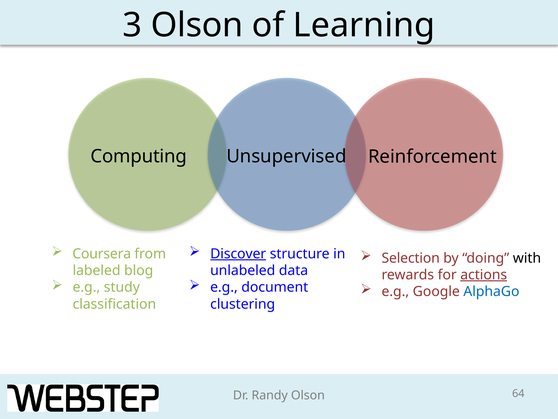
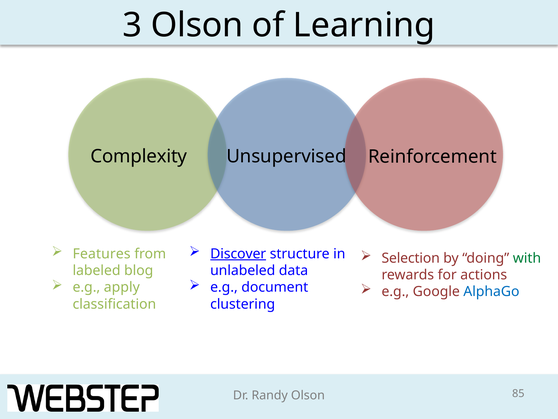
Computing: Computing -> Complexity
Coursera: Coursera -> Features
with colour: black -> green
actions underline: present -> none
study: study -> apply
64: 64 -> 85
